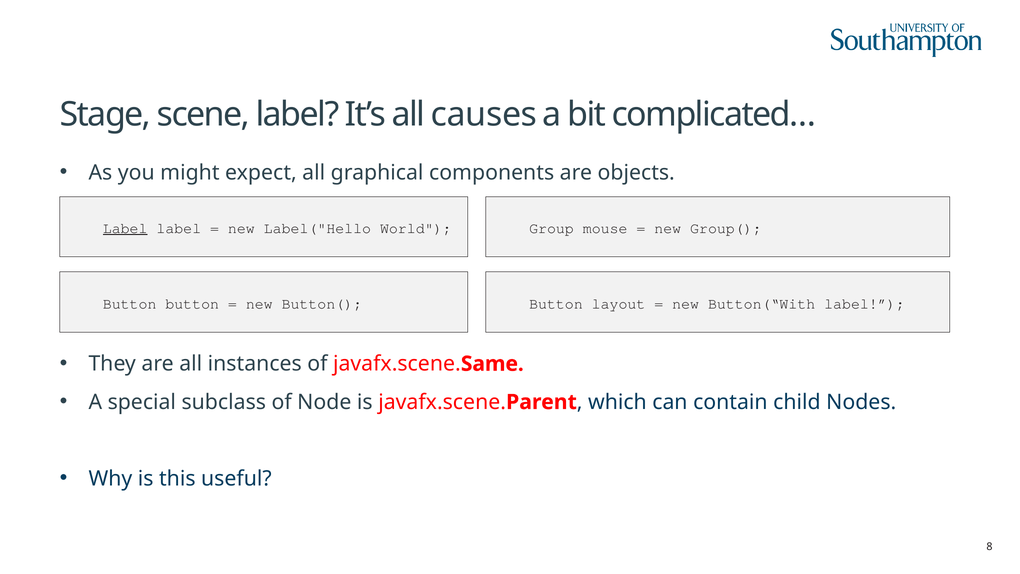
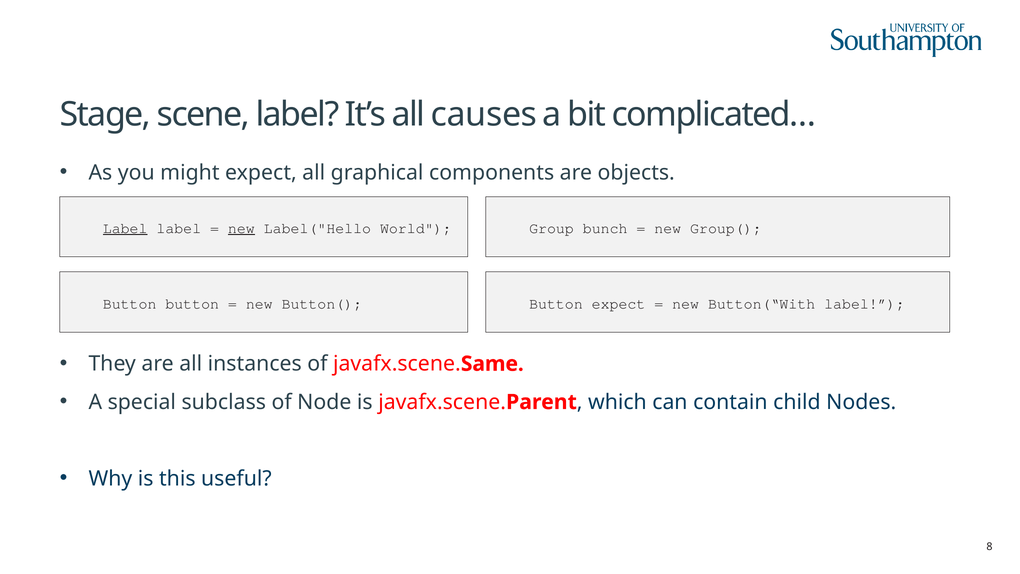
new at (241, 228) underline: none -> present
mouse: mouse -> bunch
Button layout: layout -> expect
